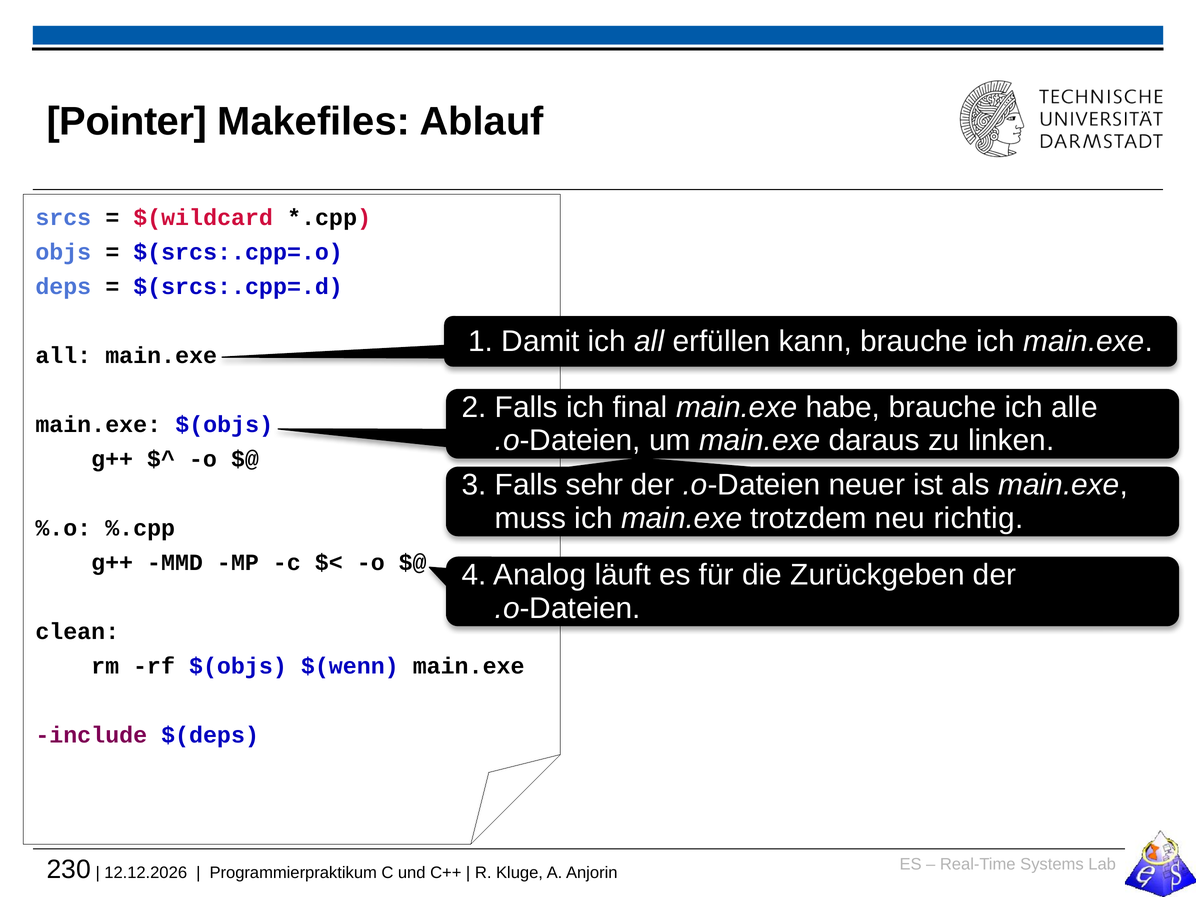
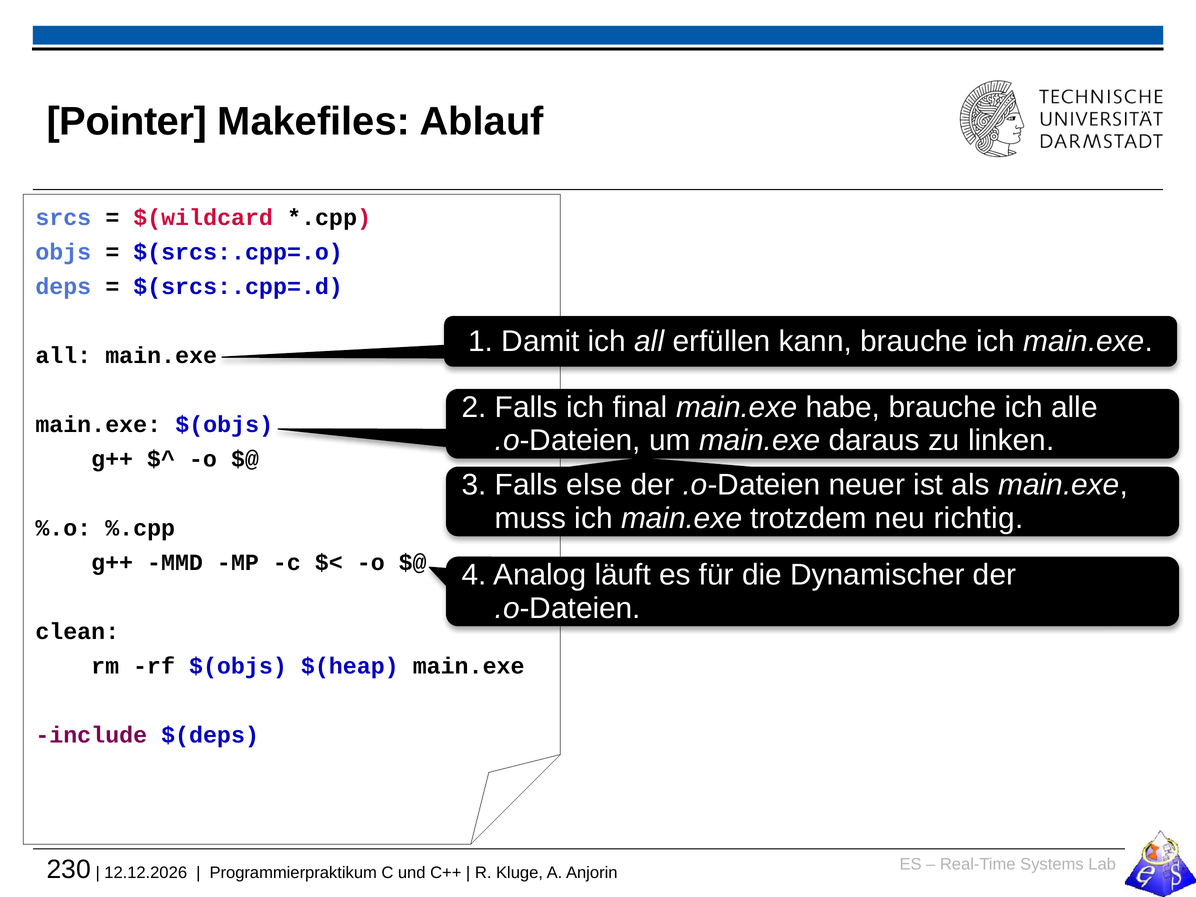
sehr: sehr -> else
Zurückgeben: Zurückgeben -> Dynamischer
$(wenn: $(wenn -> $(heap
